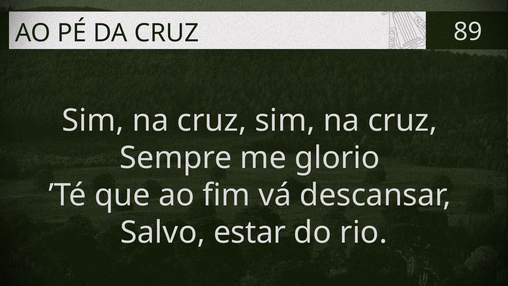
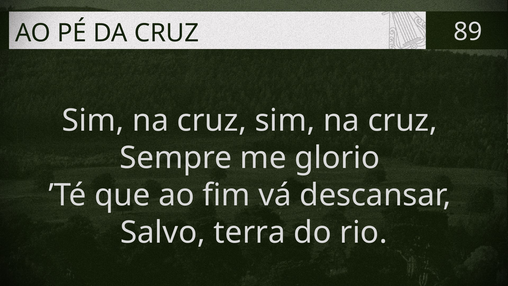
estar: estar -> terra
